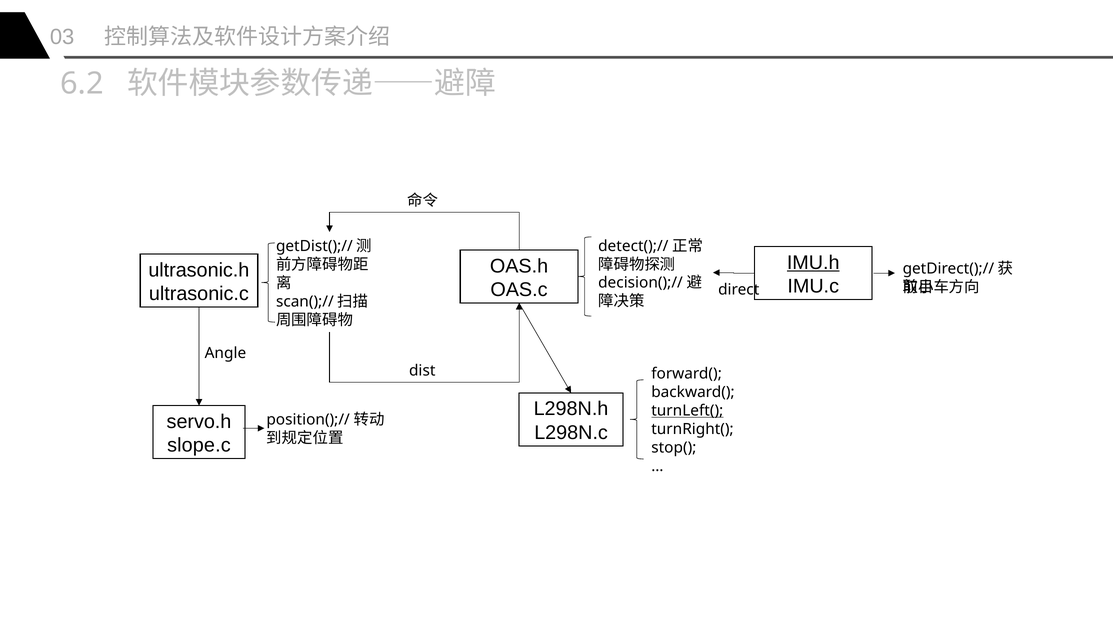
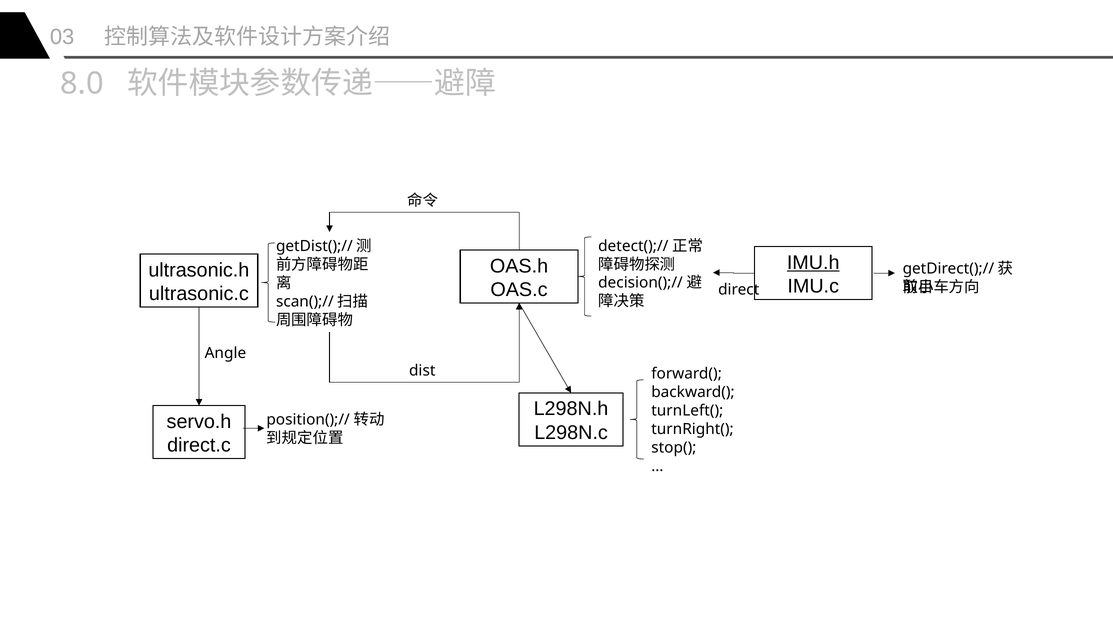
6.2: 6.2 -> 8.0
turnLeft( underline: present -> none
slope.c: slope.c -> direct.c
